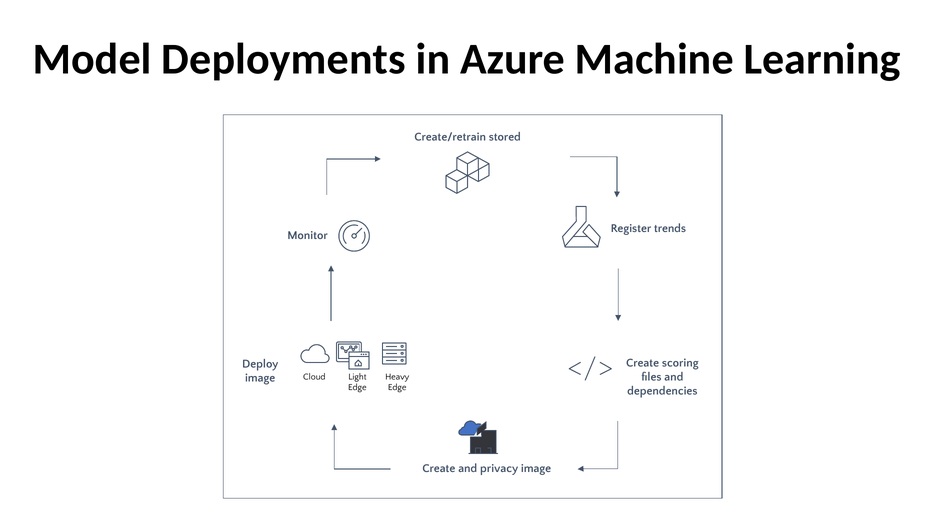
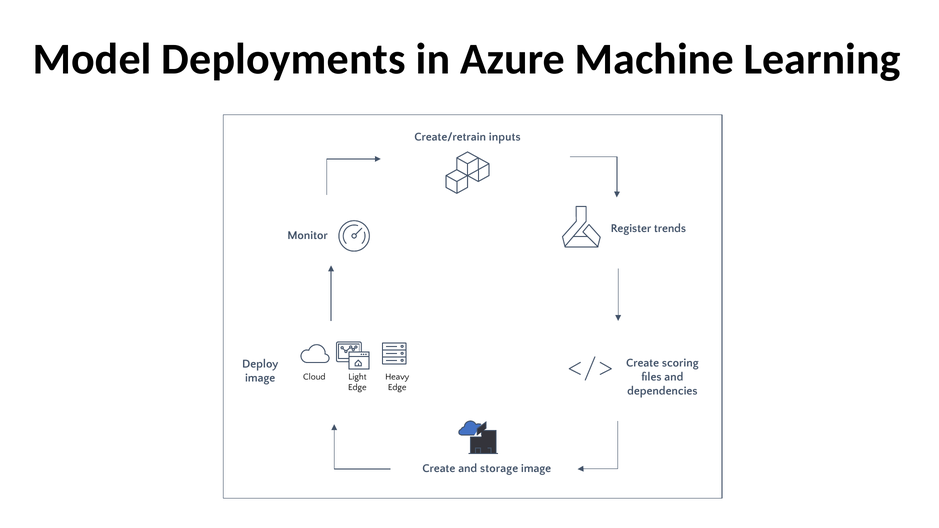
stored: stored -> inputs
privacy: privacy -> storage
